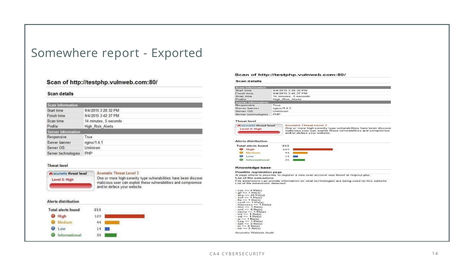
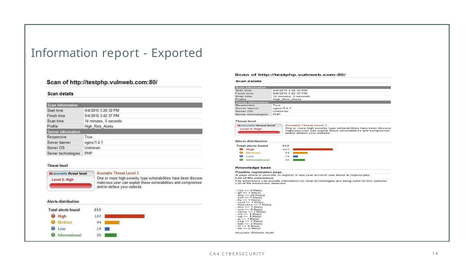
Somewhere: Somewhere -> Information
